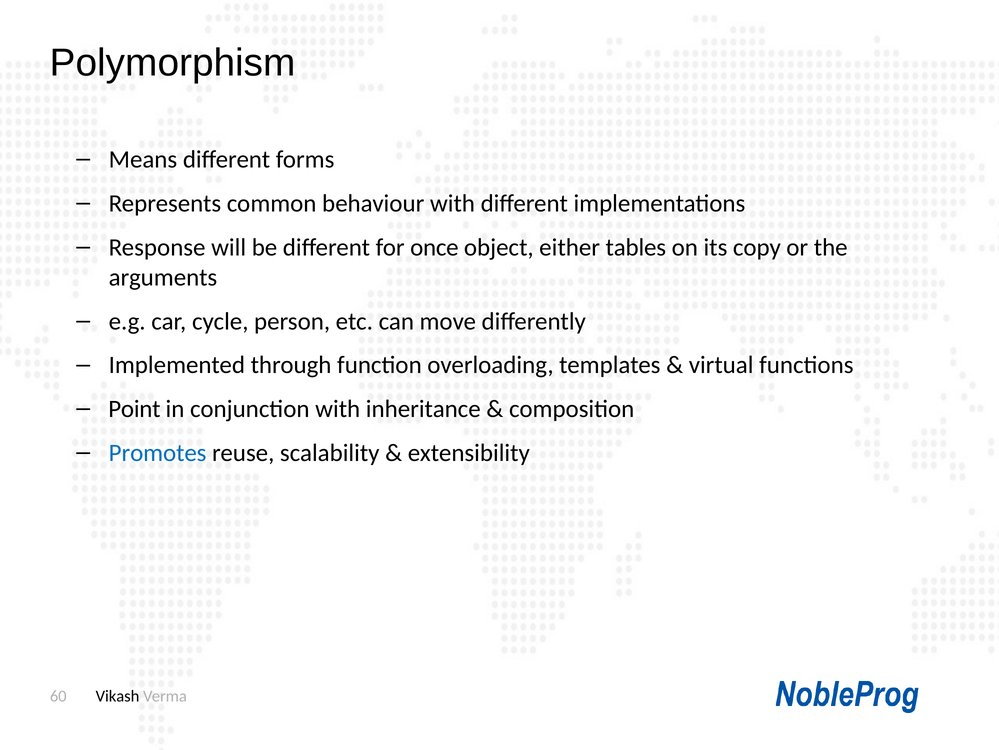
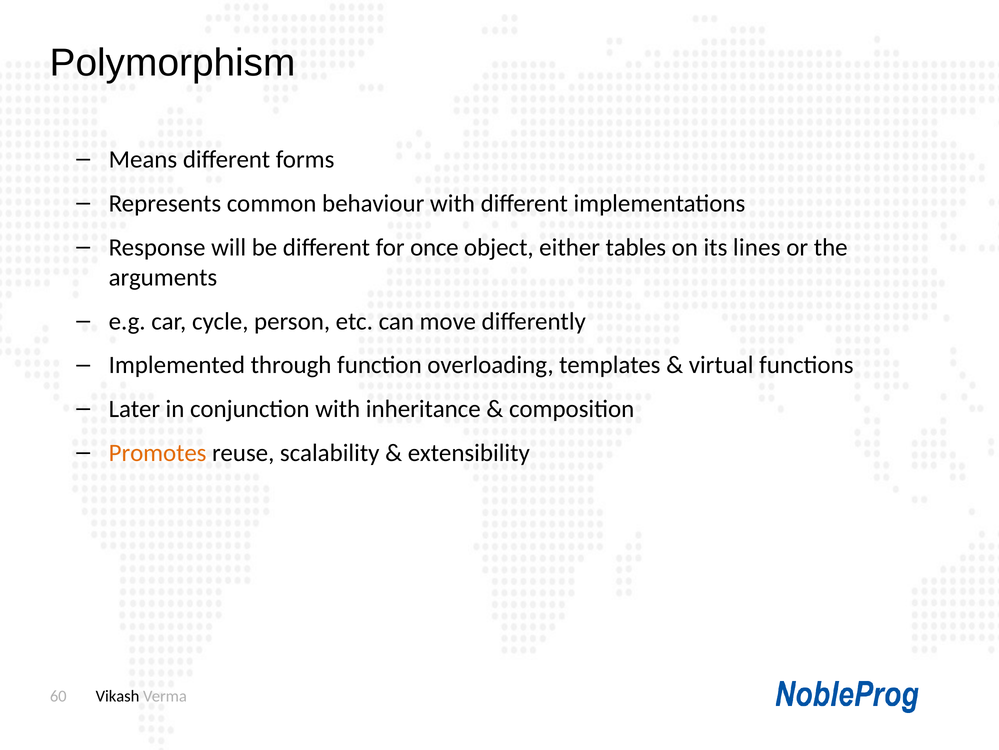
copy: copy -> lines
Point: Point -> Later
Promotes colour: blue -> orange
